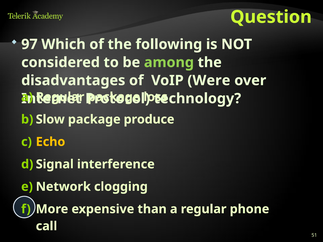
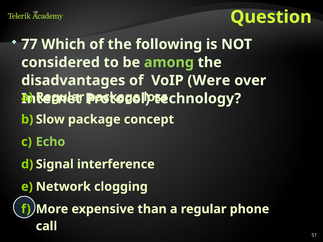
97: 97 -> 77
produce: produce -> concept
Echo colour: yellow -> light green
